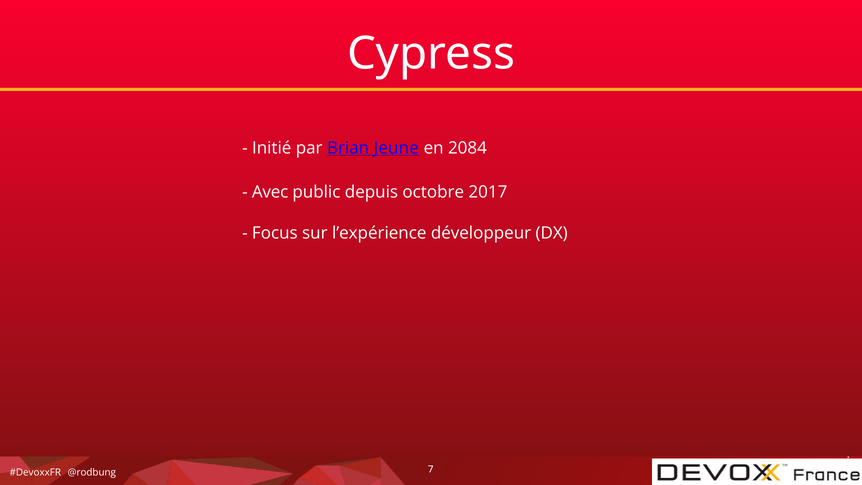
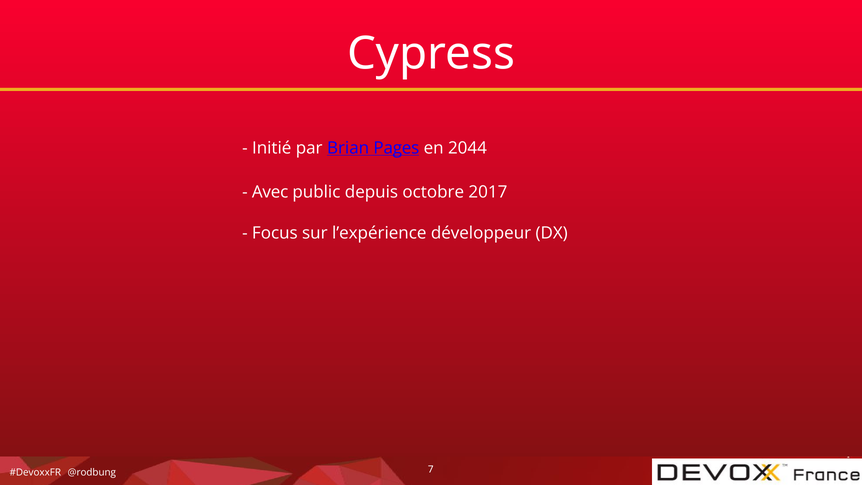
Jeune: Jeune -> Pages
2084: 2084 -> 2044
